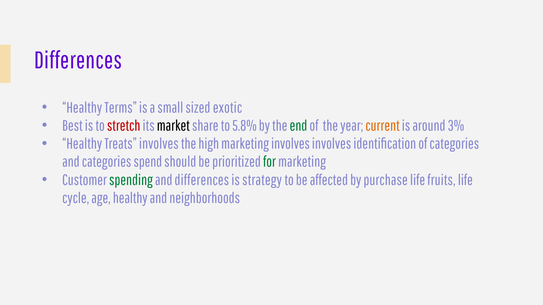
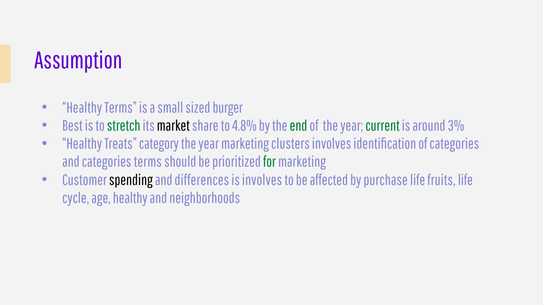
Differences at (78, 61): Differences -> Assumption
exotic: exotic -> burger
stretch colour: red -> green
5.8%: 5.8% -> 4.8%
current colour: orange -> green
Treats involves: involves -> category
high at (209, 144): high -> year
marketing involves: involves -> clusters
categories spend: spend -> terms
spending colour: green -> black
is strategy: strategy -> involves
